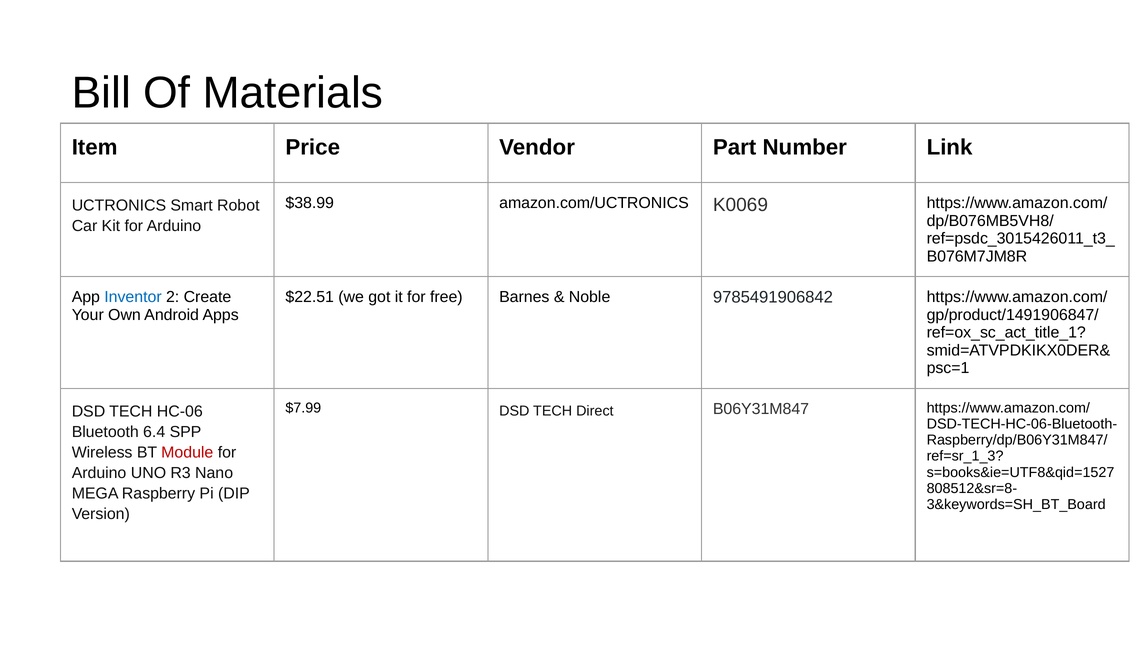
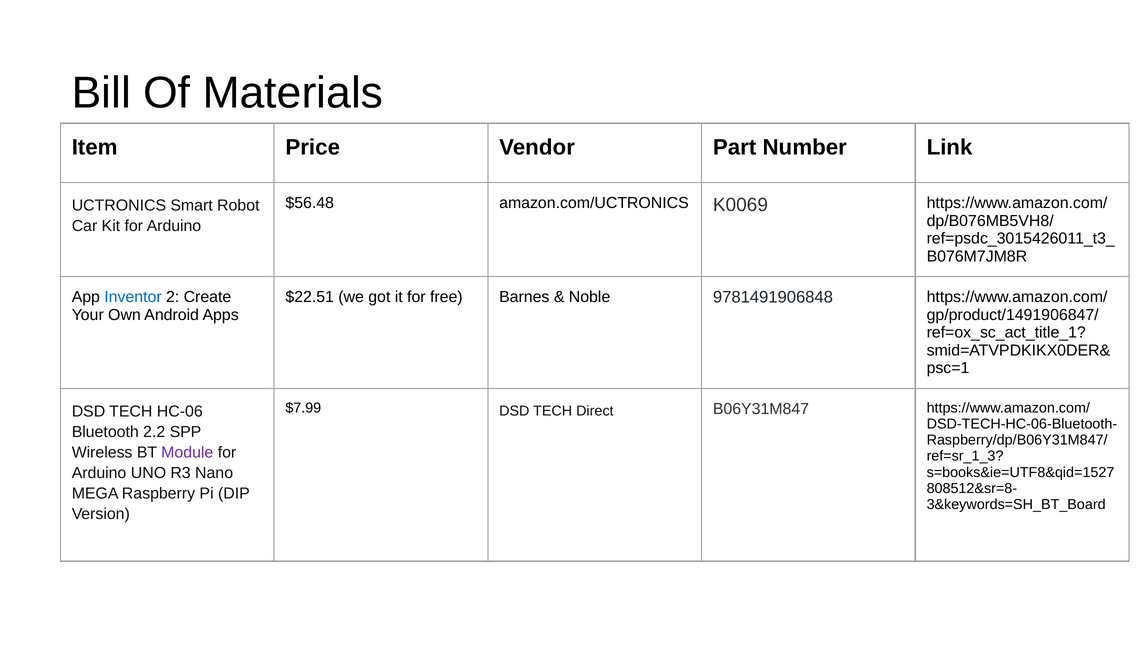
$38.99: $38.99 -> $56.48
9785491906842: 9785491906842 -> 9781491906848
6.4: 6.4 -> 2.2
Module colour: red -> purple
